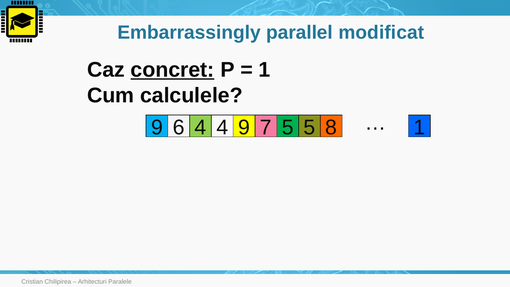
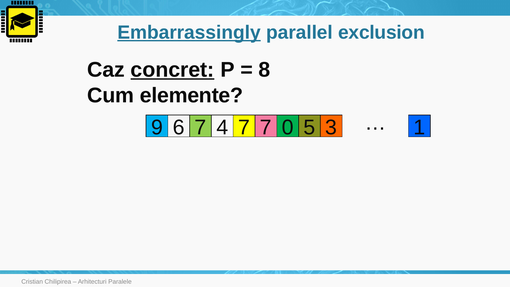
Embarrassingly underline: none -> present
modificat: modificat -> exclusion
1 at (265, 70): 1 -> 8
calculele: calculele -> elemente
6 4: 4 -> 7
4 9: 9 -> 7
7 5: 5 -> 0
8: 8 -> 3
